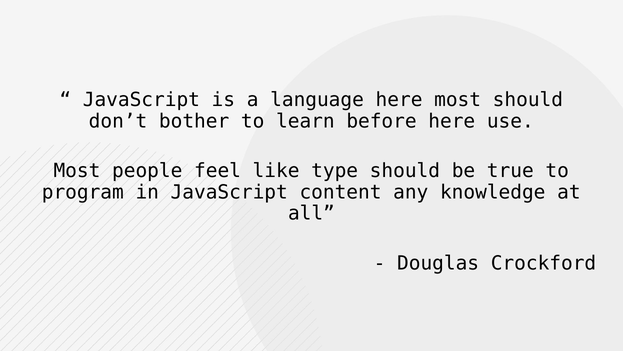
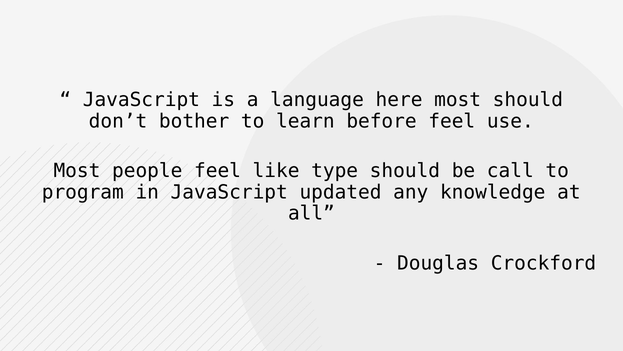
before here: here -> feel
true: true -> call
content: content -> updated
